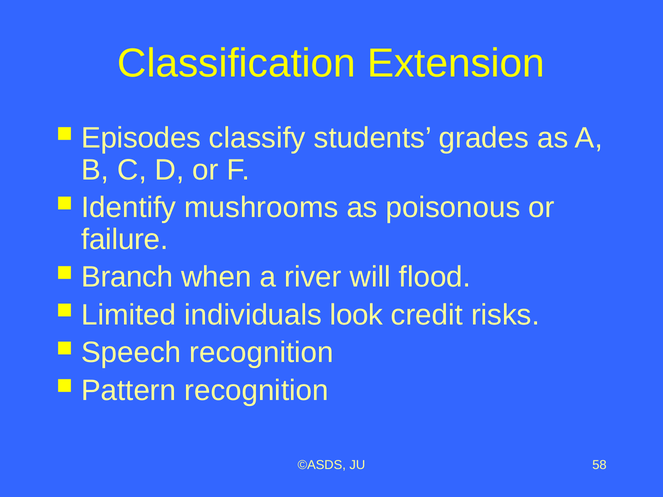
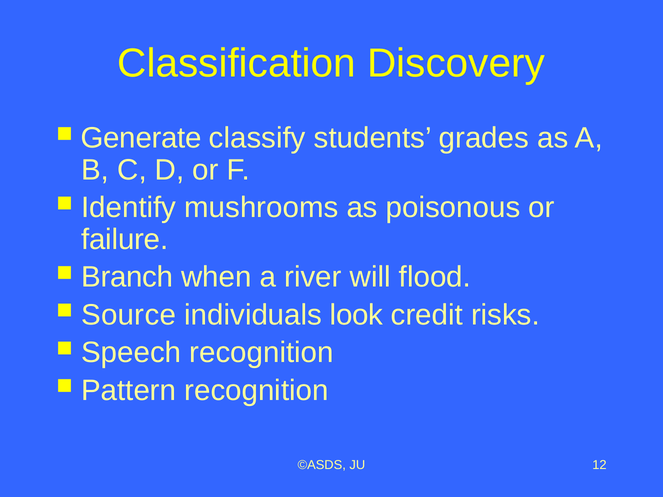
Extension: Extension -> Discovery
Episodes: Episodes -> Generate
Limited: Limited -> Source
58: 58 -> 12
